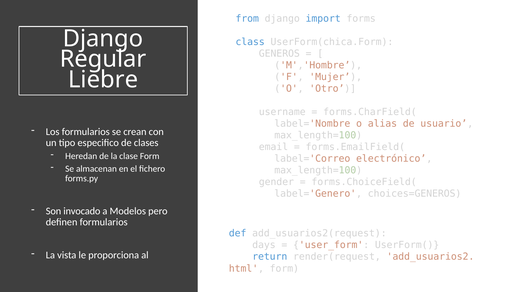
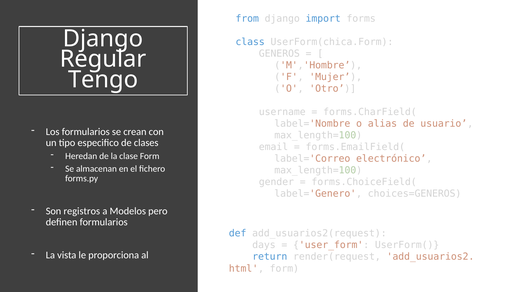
Liebre: Liebre -> Tengo
invocado: invocado -> registros
